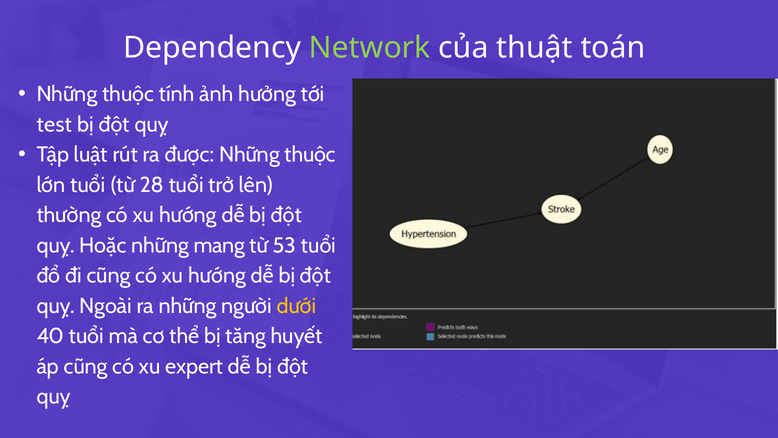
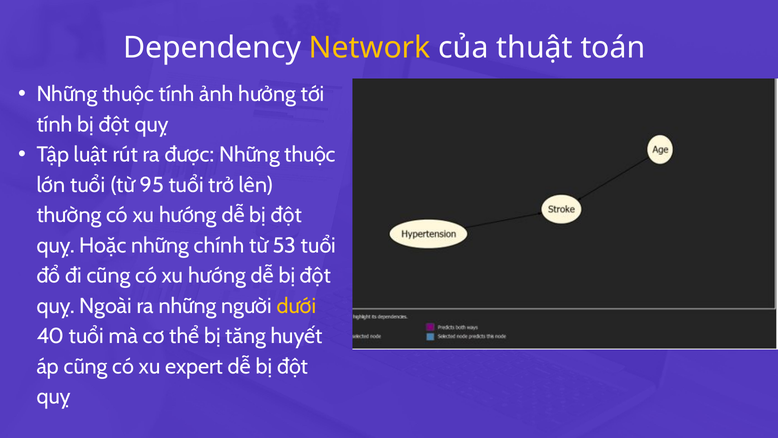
Network colour: light green -> yellow
test at (54, 124): test -> tính
28: 28 -> 95
mang: mang -> chính
